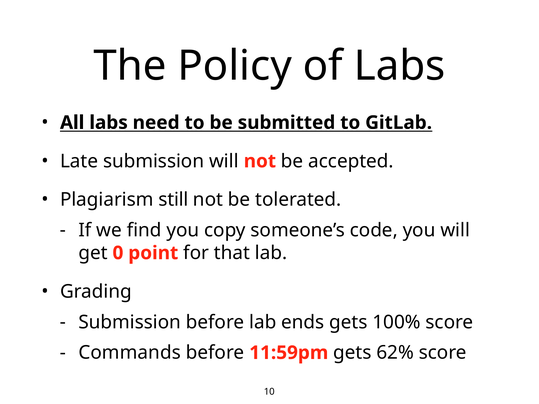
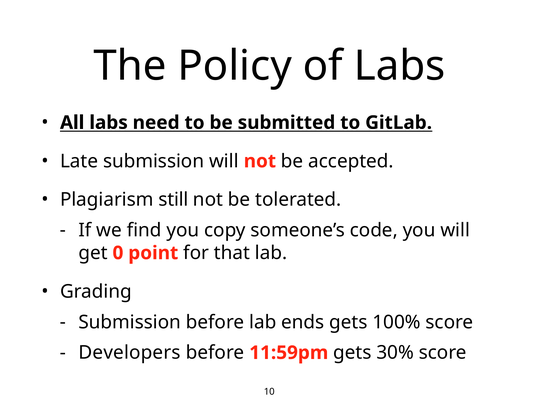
Commands: Commands -> Developers
62%: 62% -> 30%
